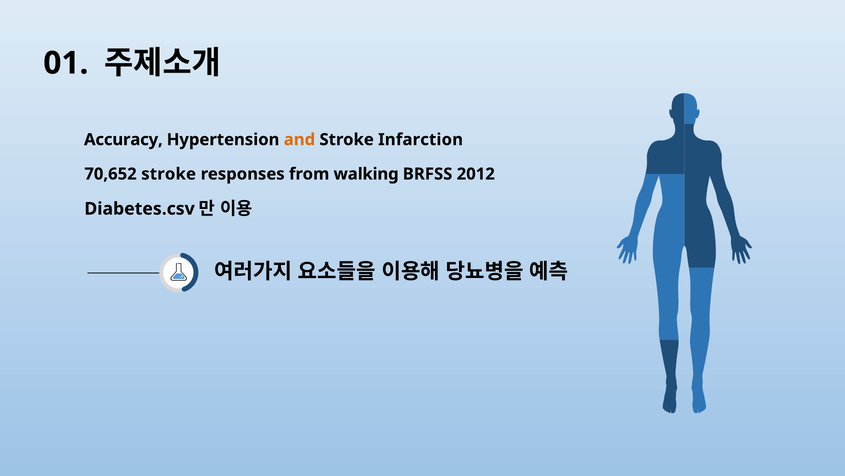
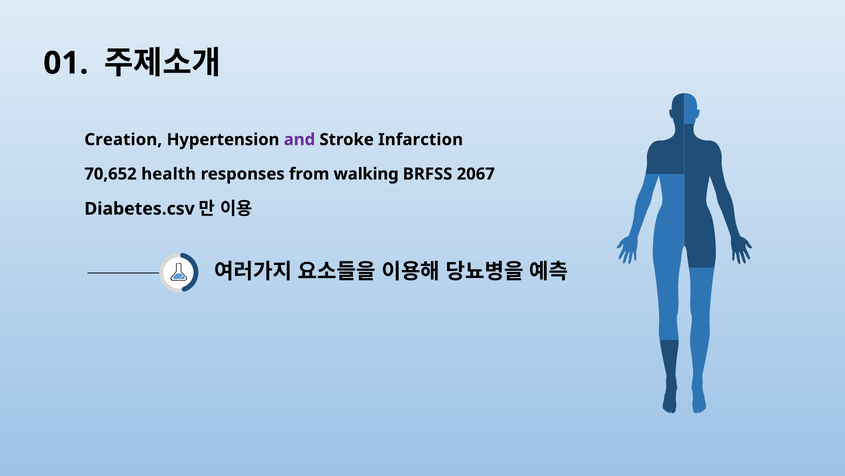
Accuracy: Accuracy -> Creation
and colour: orange -> purple
70,652 stroke: stroke -> health
2012: 2012 -> 2067
